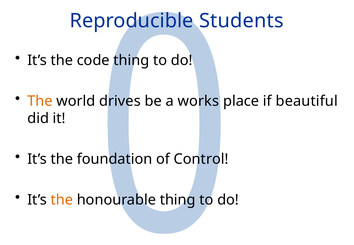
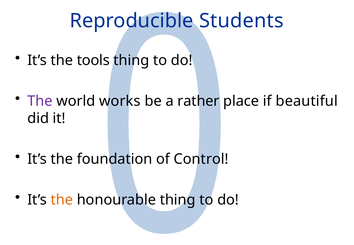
code: code -> tools
The at (40, 101) colour: orange -> purple
drives: drives -> works
works: works -> rather
